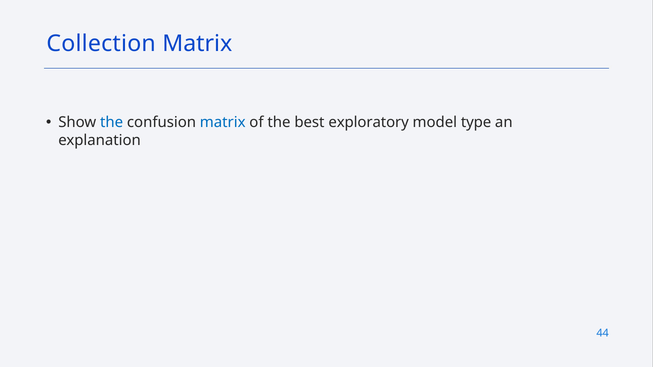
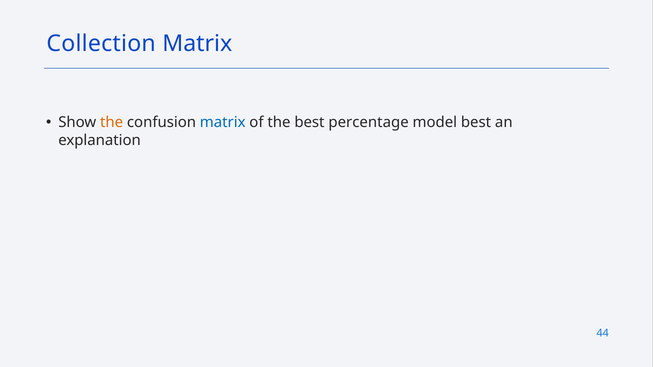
the at (112, 123) colour: blue -> orange
exploratory: exploratory -> percentage
model type: type -> best
